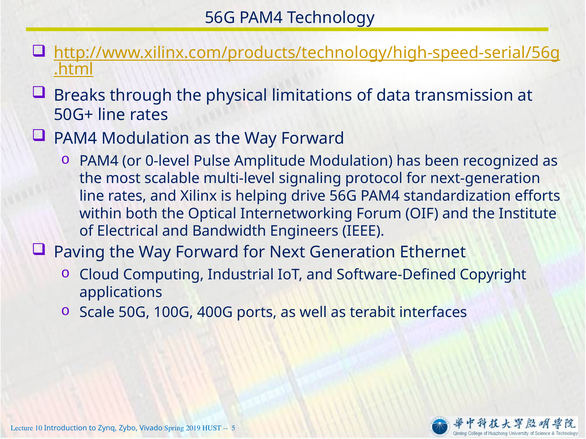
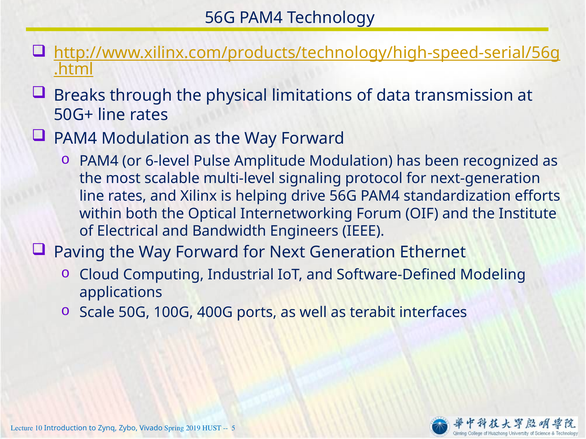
0-level: 0-level -> 6-level
Copyright: Copyright -> Modeling
